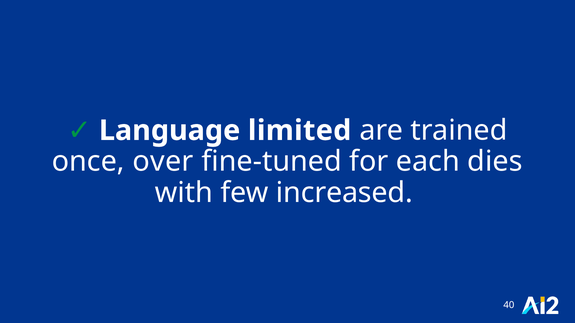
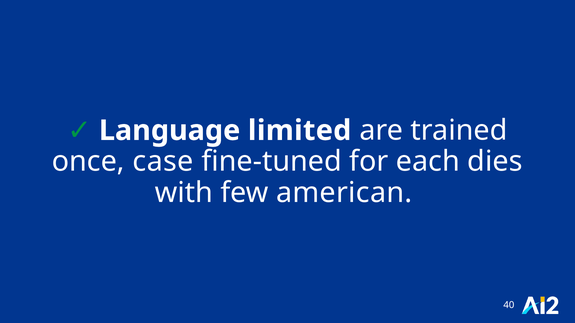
over: over -> case
increased: increased -> american
